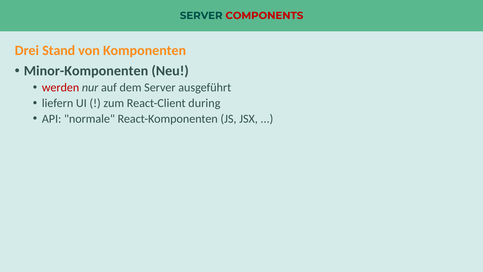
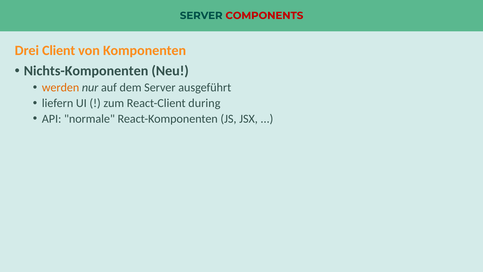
Stand: Stand -> Client
Minor-Komponenten: Minor-Komponenten -> Nichts-Komponenten
werden colour: red -> orange
